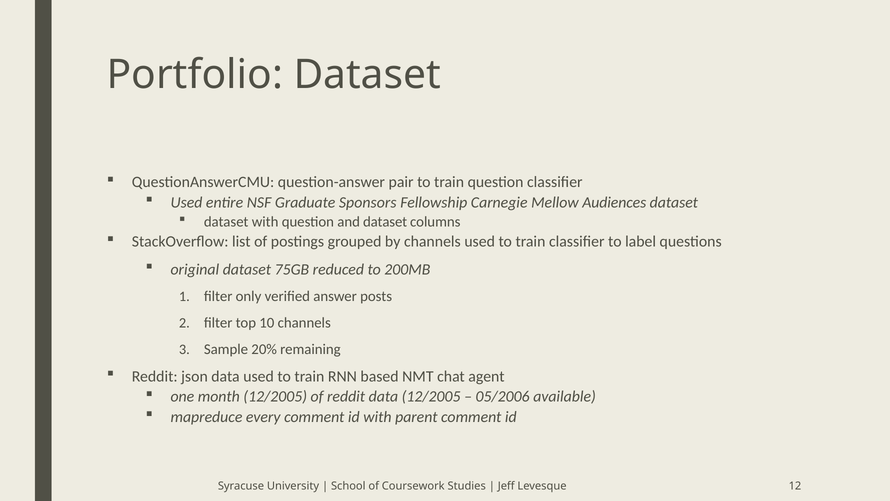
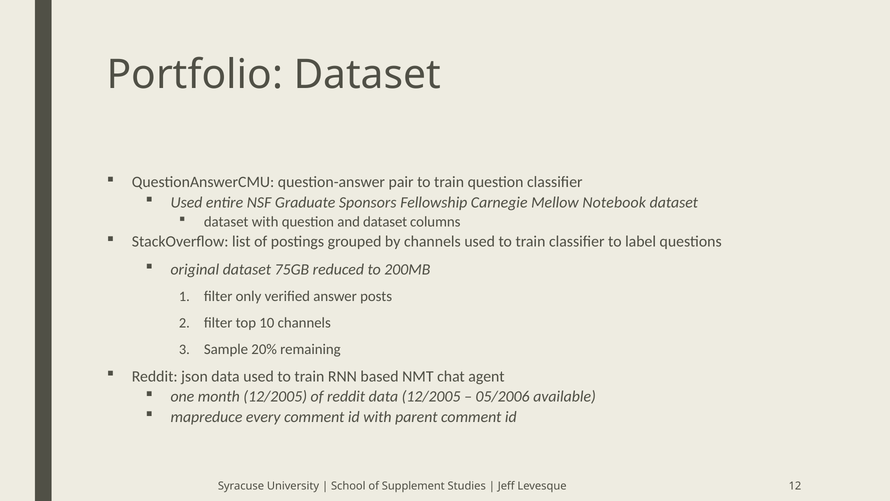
Audiences: Audiences -> Notebook
Coursework: Coursework -> Supplement
